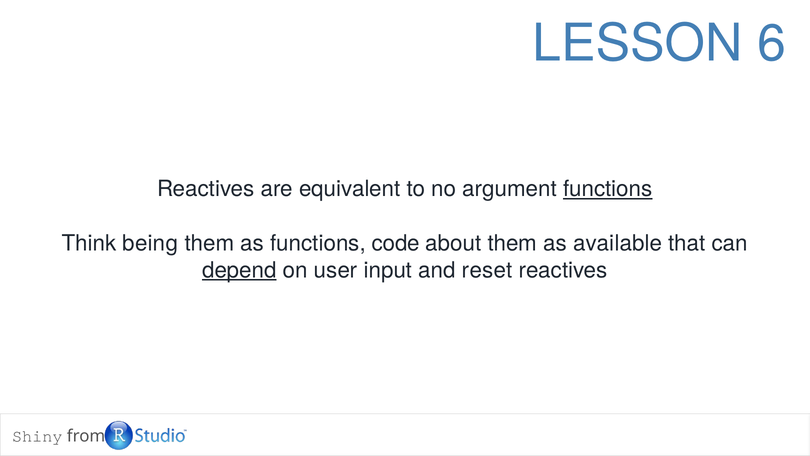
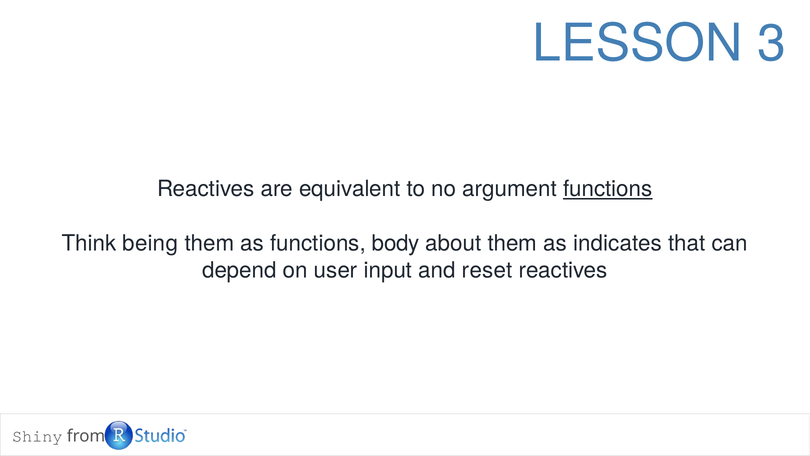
6: 6 -> 3
code: code -> body
available: available -> indicates
depend underline: present -> none
